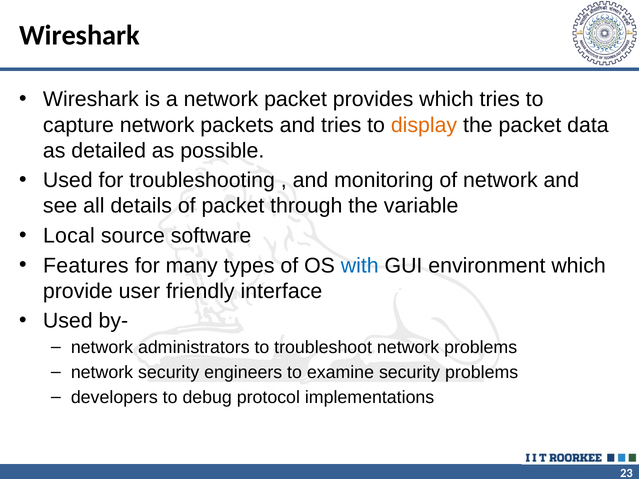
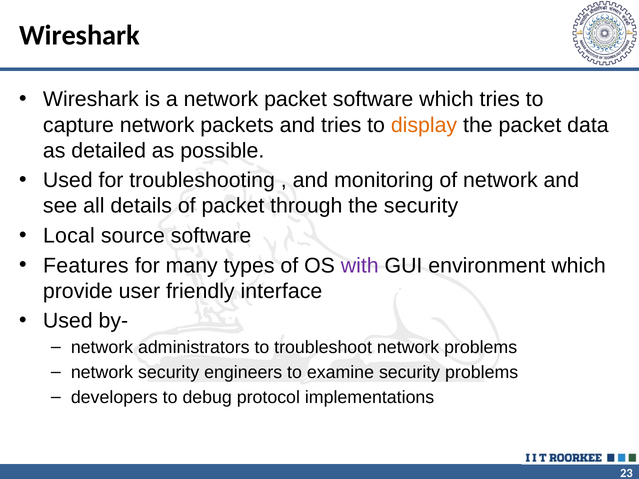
packet provides: provides -> software
the variable: variable -> security
with colour: blue -> purple
